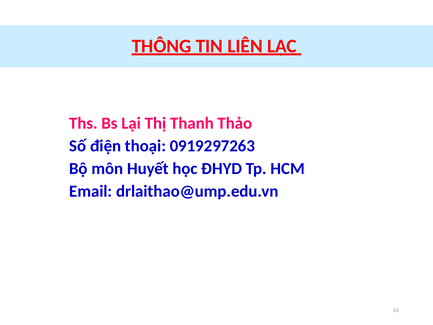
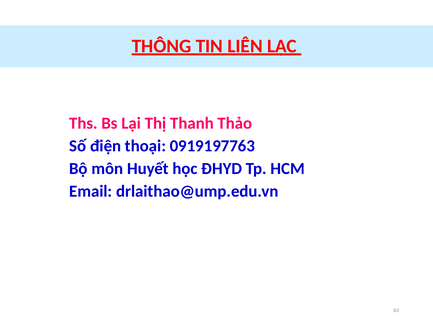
0919297263: 0919297263 -> 0919197763
